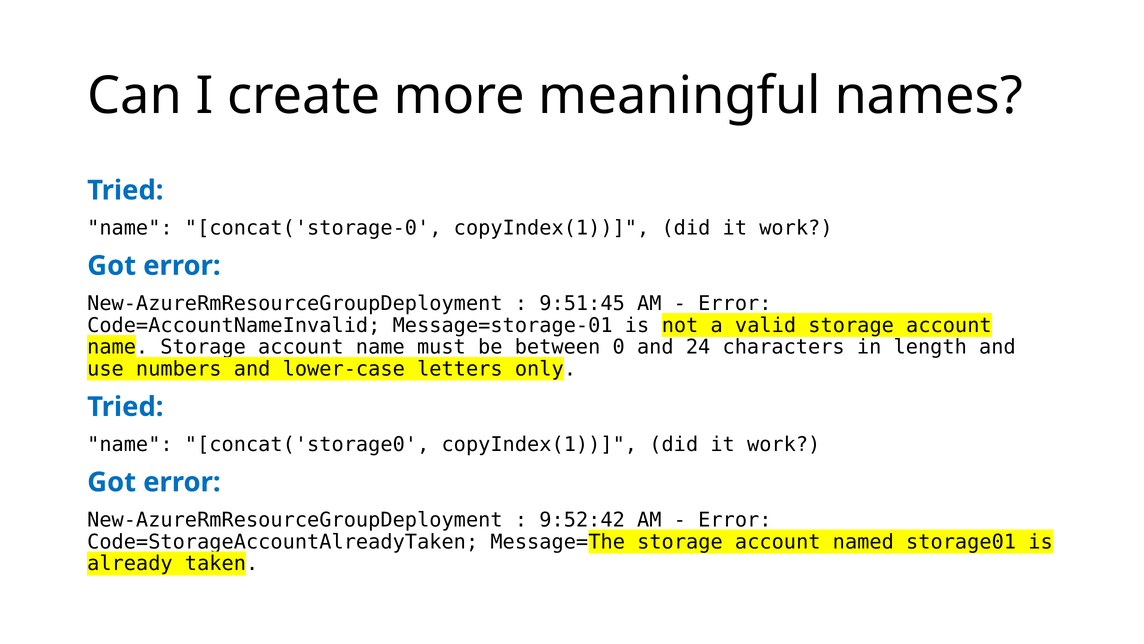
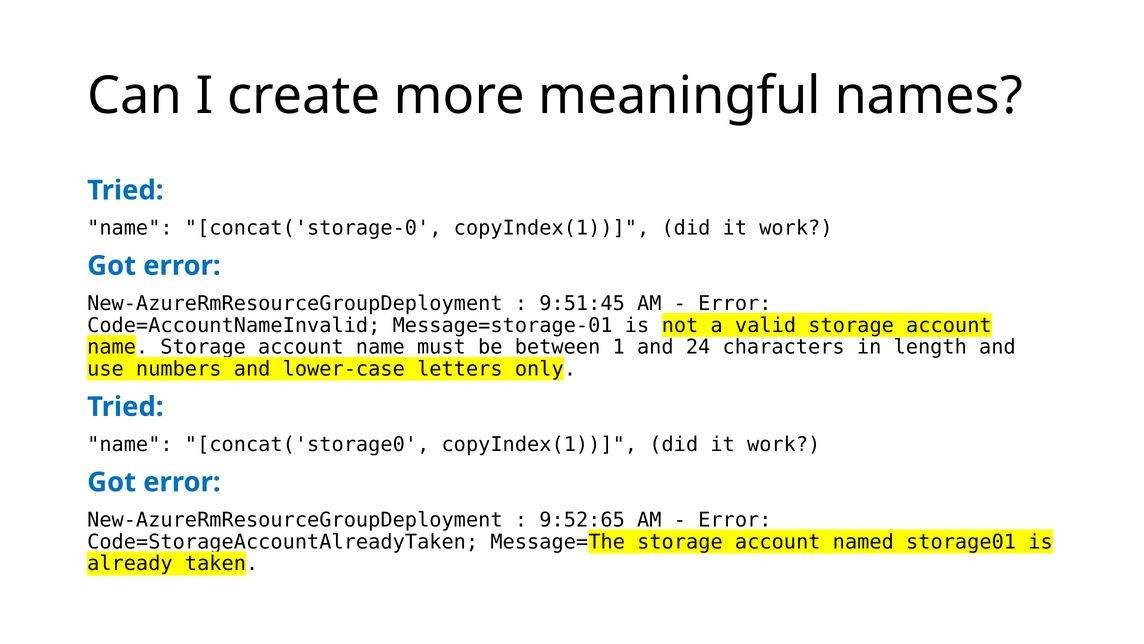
0: 0 -> 1
9:52:42: 9:52:42 -> 9:52:65
